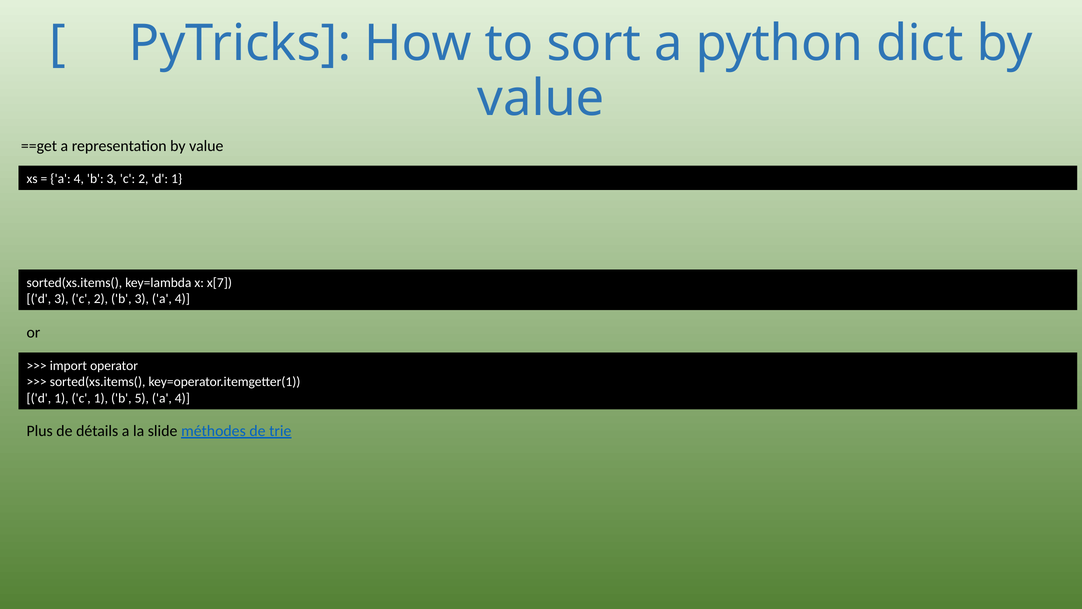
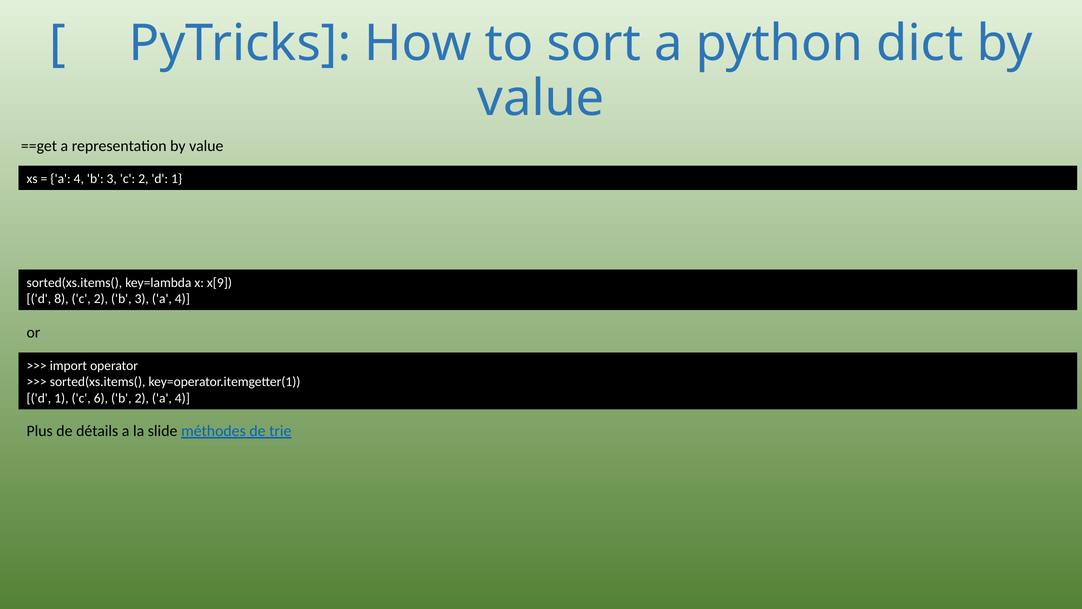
x[7: x[7 -> x[9
d 3: 3 -> 8
c 1: 1 -> 6
b 5: 5 -> 2
